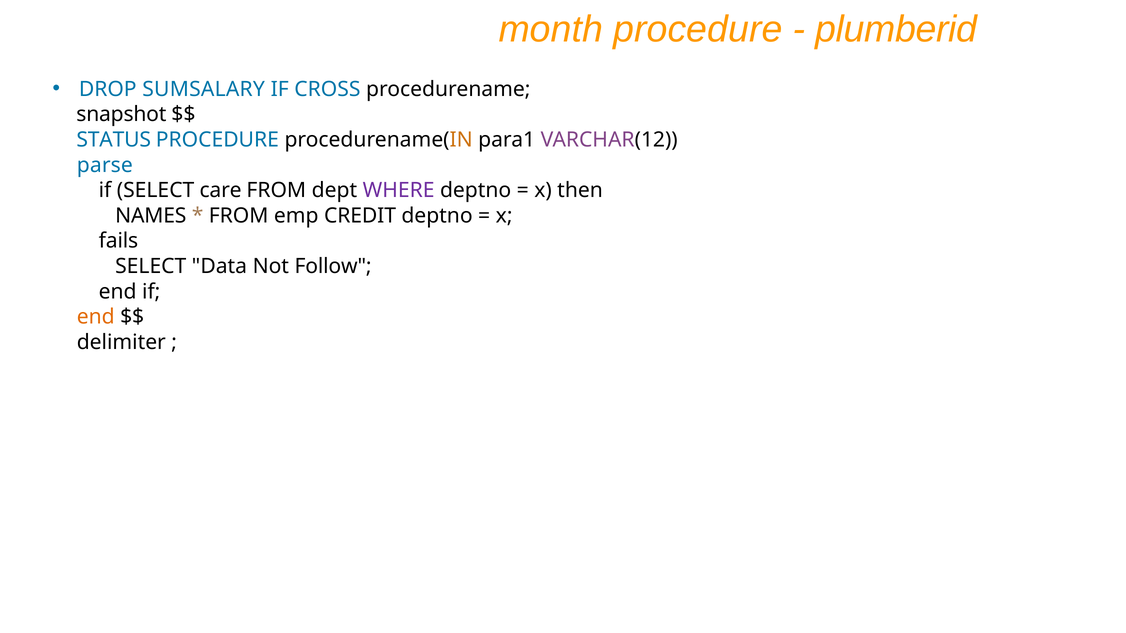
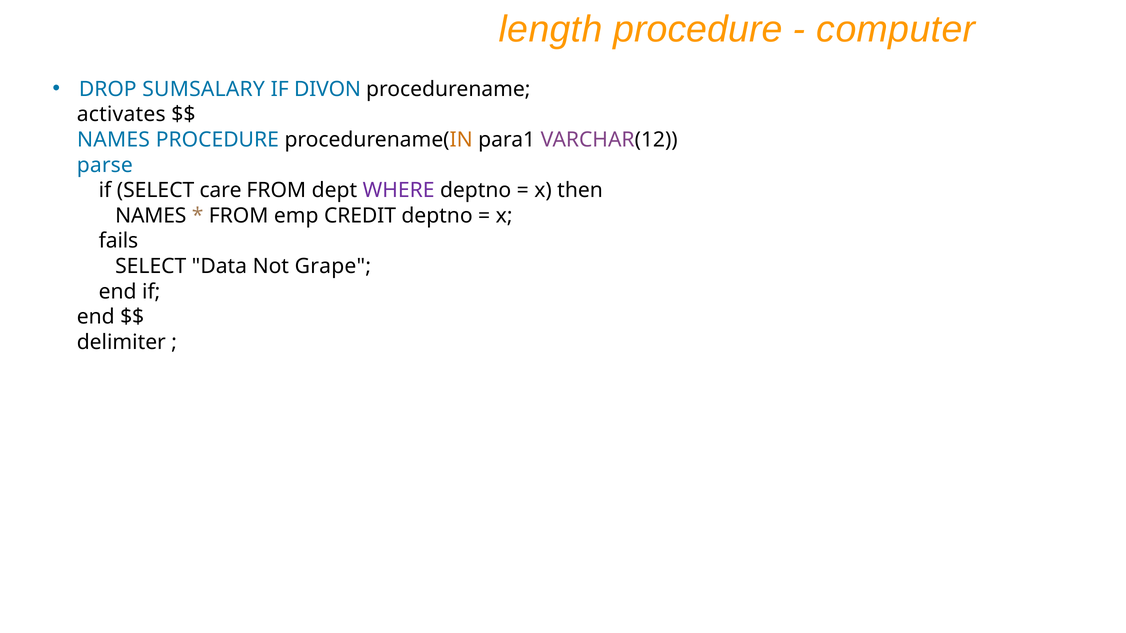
month: month -> length
plumberid: plumberid -> computer
CROSS: CROSS -> DIVON
snapshot: snapshot -> activates
STATUS at (114, 140): STATUS -> NAMES
Follow: Follow -> Grape
end at (96, 317) colour: orange -> black
